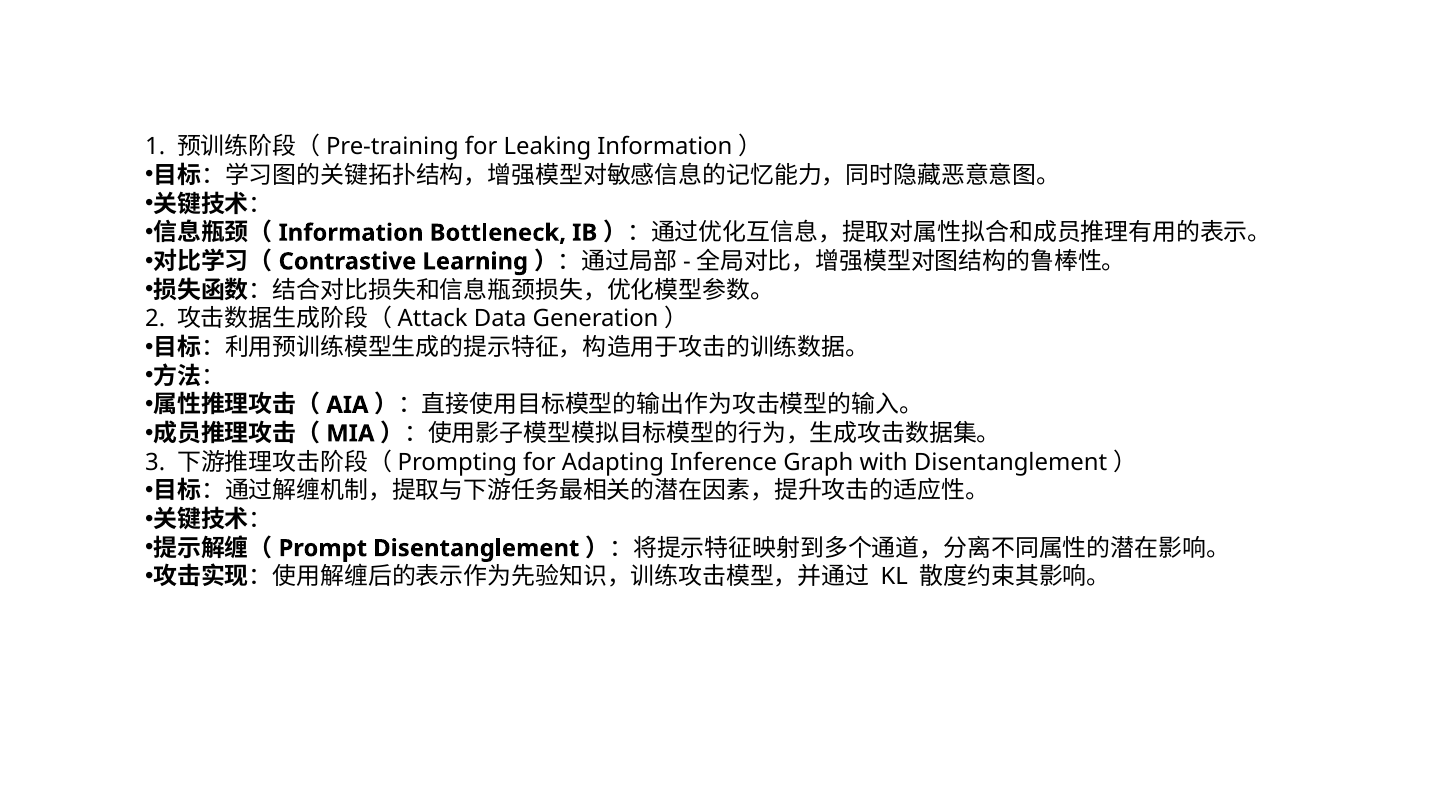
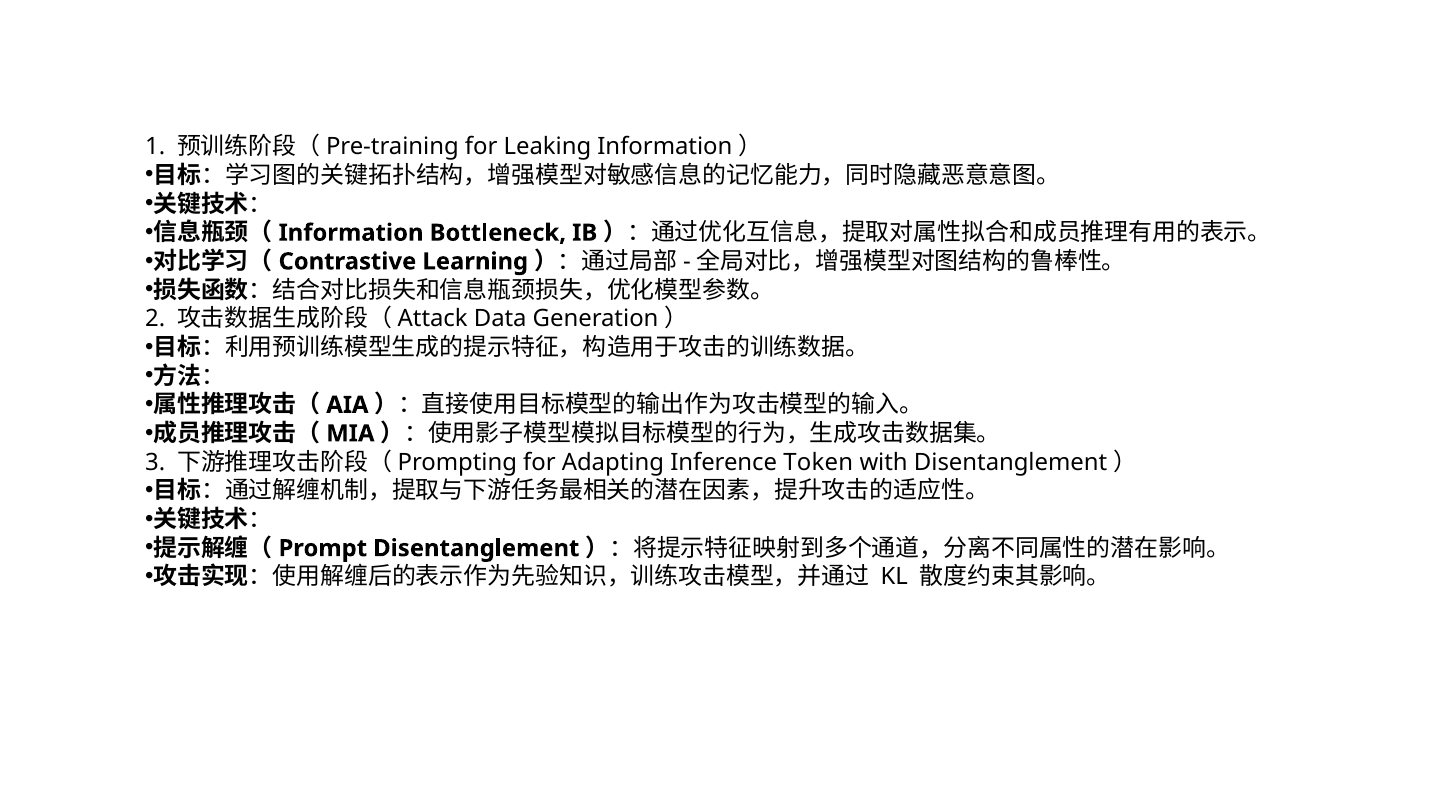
Graph: Graph -> Token
